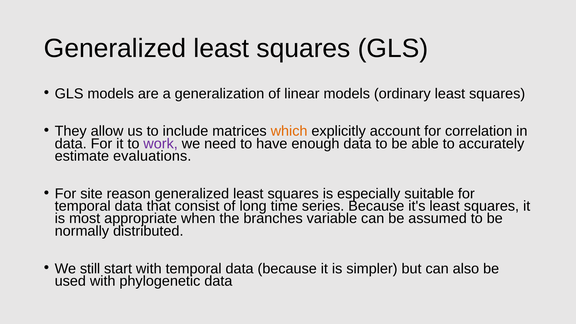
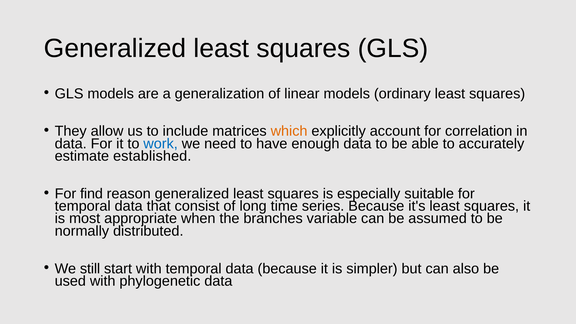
work colour: purple -> blue
evaluations: evaluations -> established
site: site -> find
